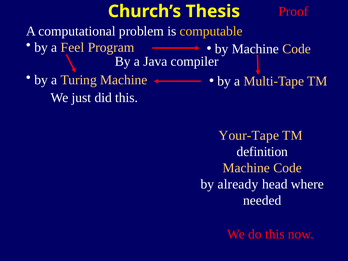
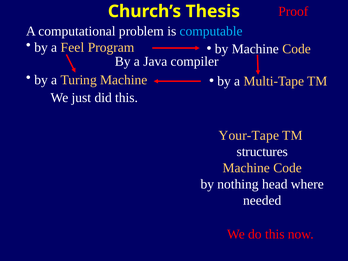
computable colour: yellow -> light blue
definition: definition -> structures
already: already -> nothing
